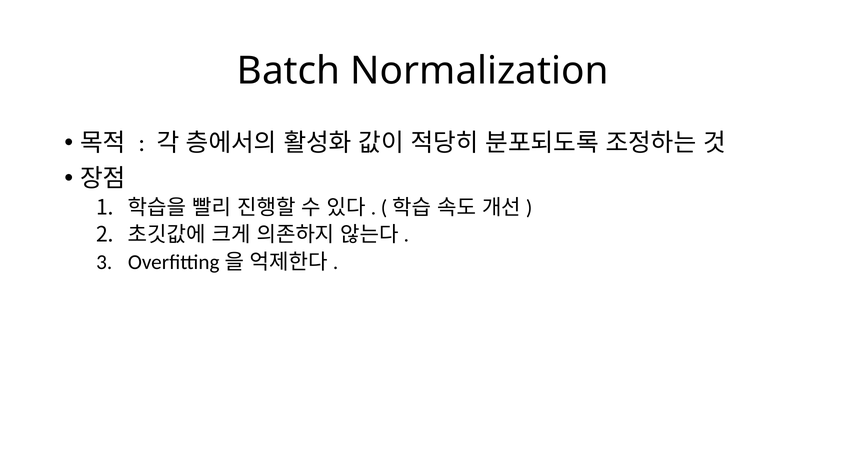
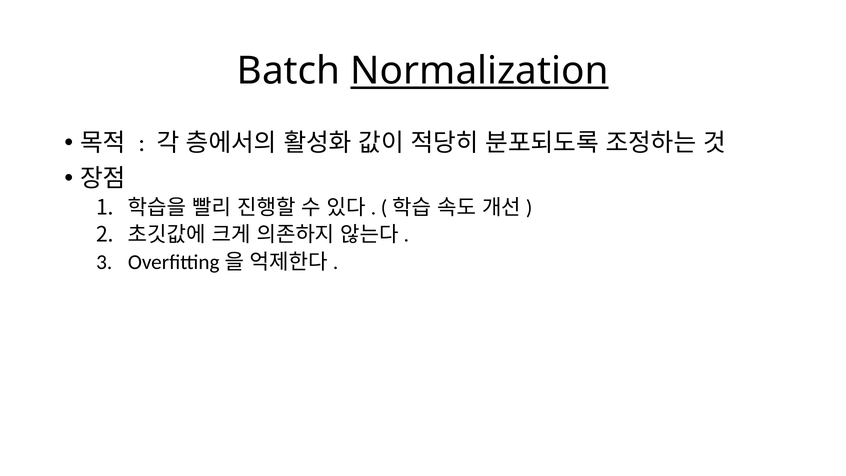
Normalization underline: none -> present
